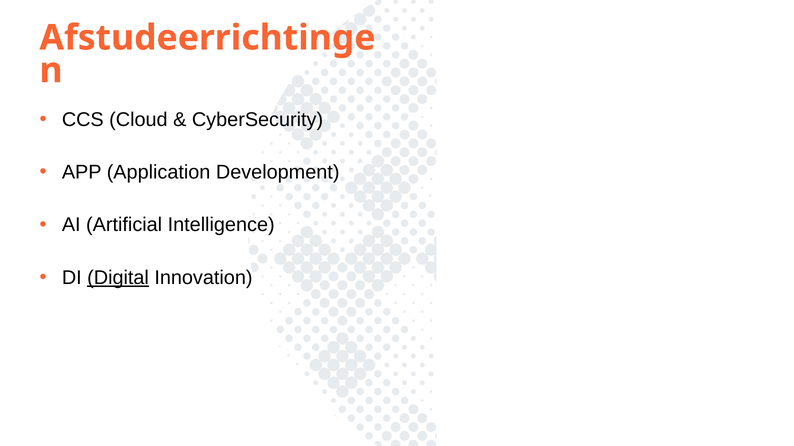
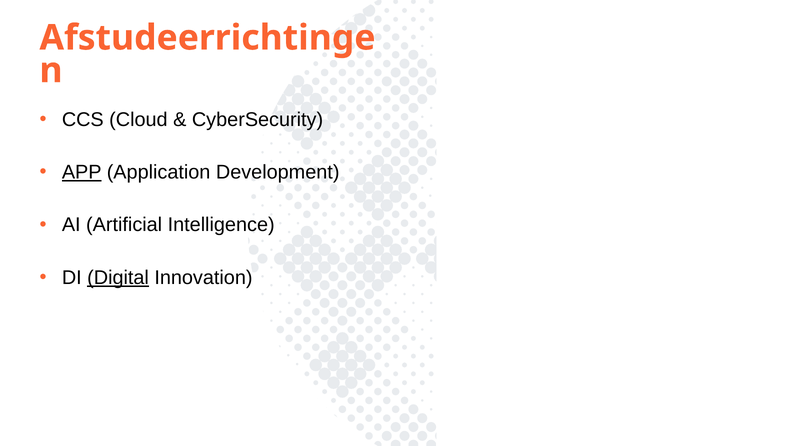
APP underline: none -> present
